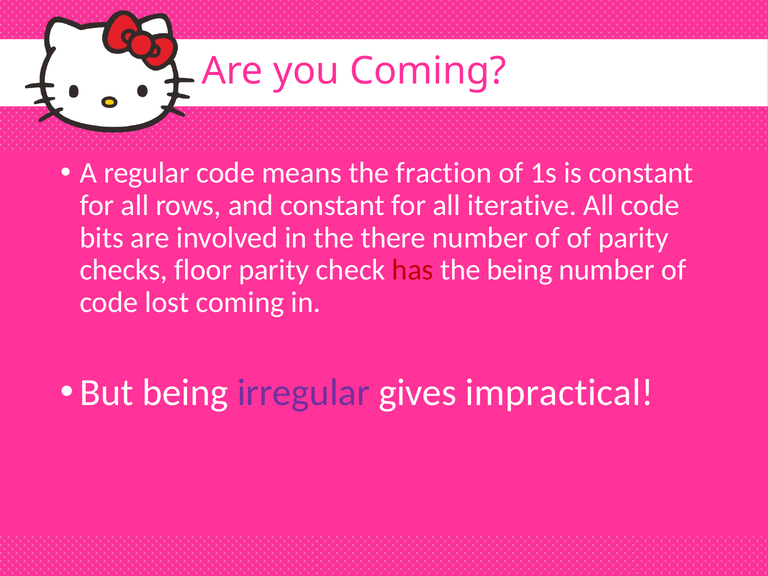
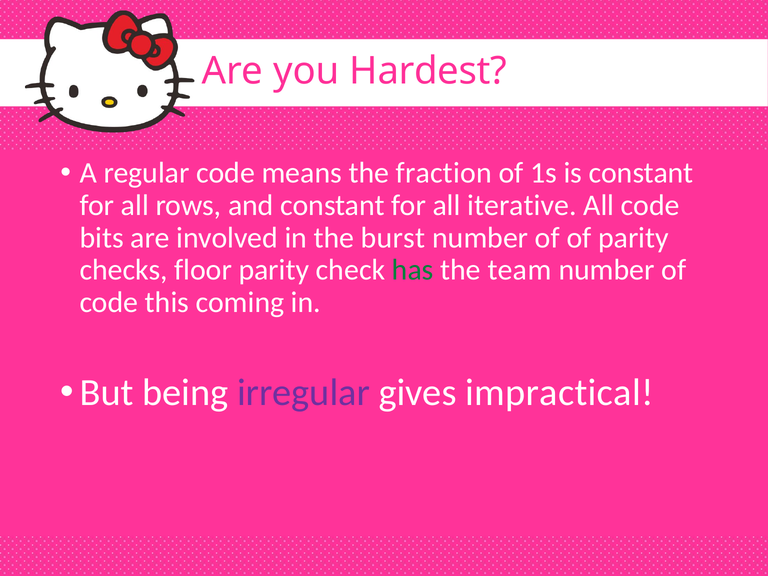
you Coming: Coming -> Hardest
there: there -> burst
has colour: red -> green
the being: being -> team
lost: lost -> this
